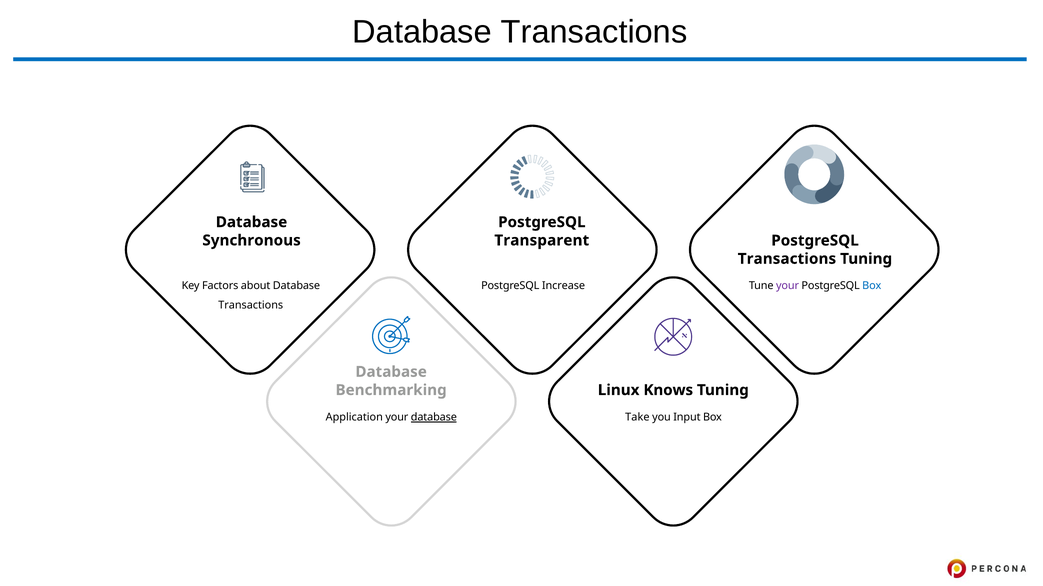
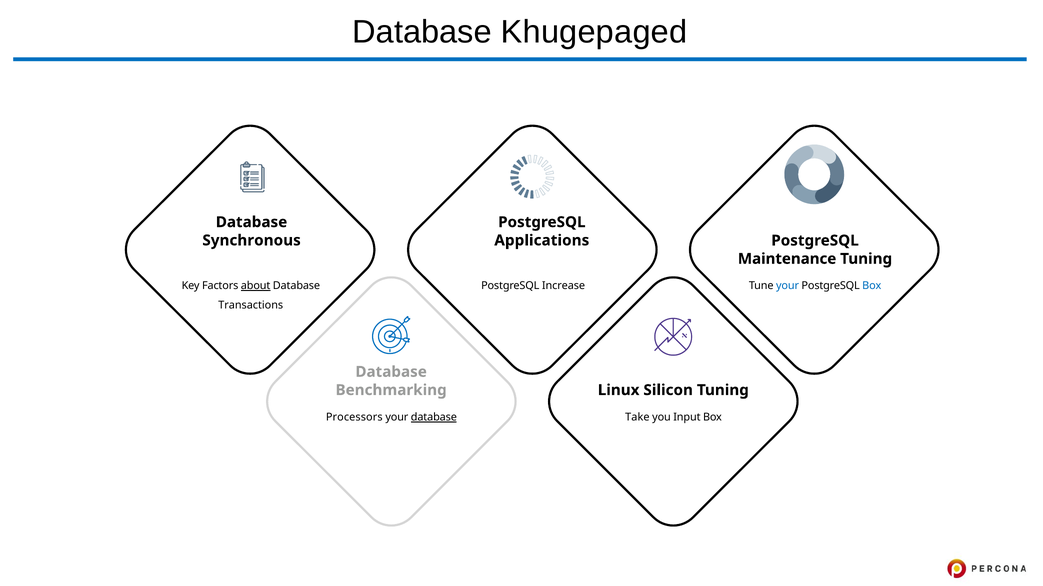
Transactions at (594, 32): Transactions -> Khugepaged
Transparent: Transparent -> Applications
Transactions at (787, 259): Transactions -> Maintenance
about underline: none -> present
your at (788, 286) colour: purple -> blue
Knows: Knows -> Silicon
Application: Application -> Processors
